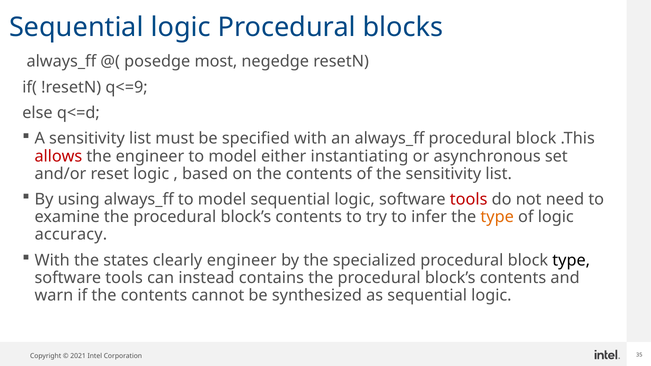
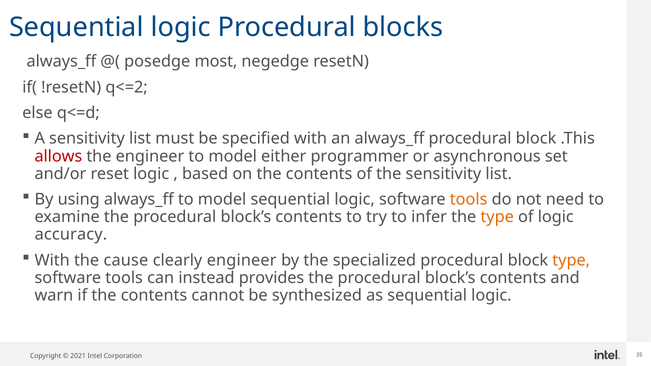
q<=9: q<=9 -> q<=2
instantiating: instantiating -> programmer
tools at (469, 199) colour: red -> orange
states: states -> cause
type at (571, 260) colour: black -> orange
contains: contains -> provides
